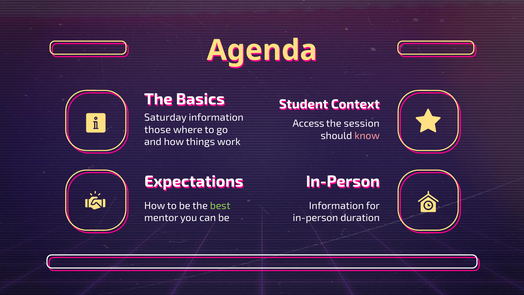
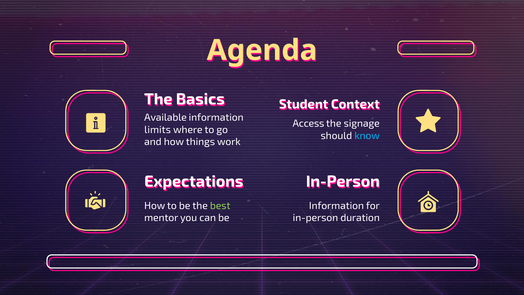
Saturday: Saturday -> Available
session: session -> signage
those: those -> limits
know colour: pink -> light blue
